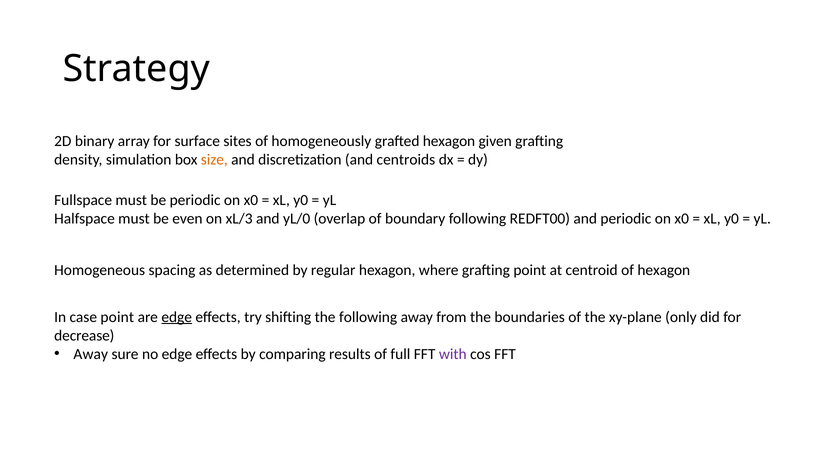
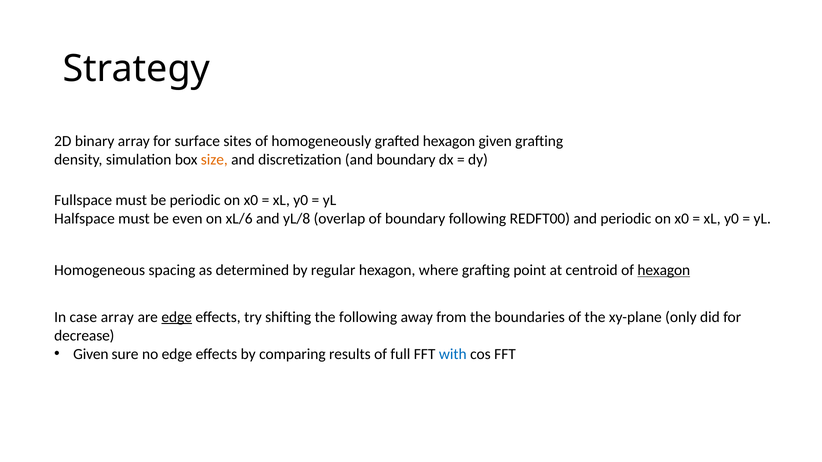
and centroids: centroids -> boundary
xL/3: xL/3 -> xL/6
yL/0: yL/0 -> yL/8
hexagon at (664, 270) underline: none -> present
case point: point -> array
Away at (91, 354): Away -> Given
with colour: purple -> blue
